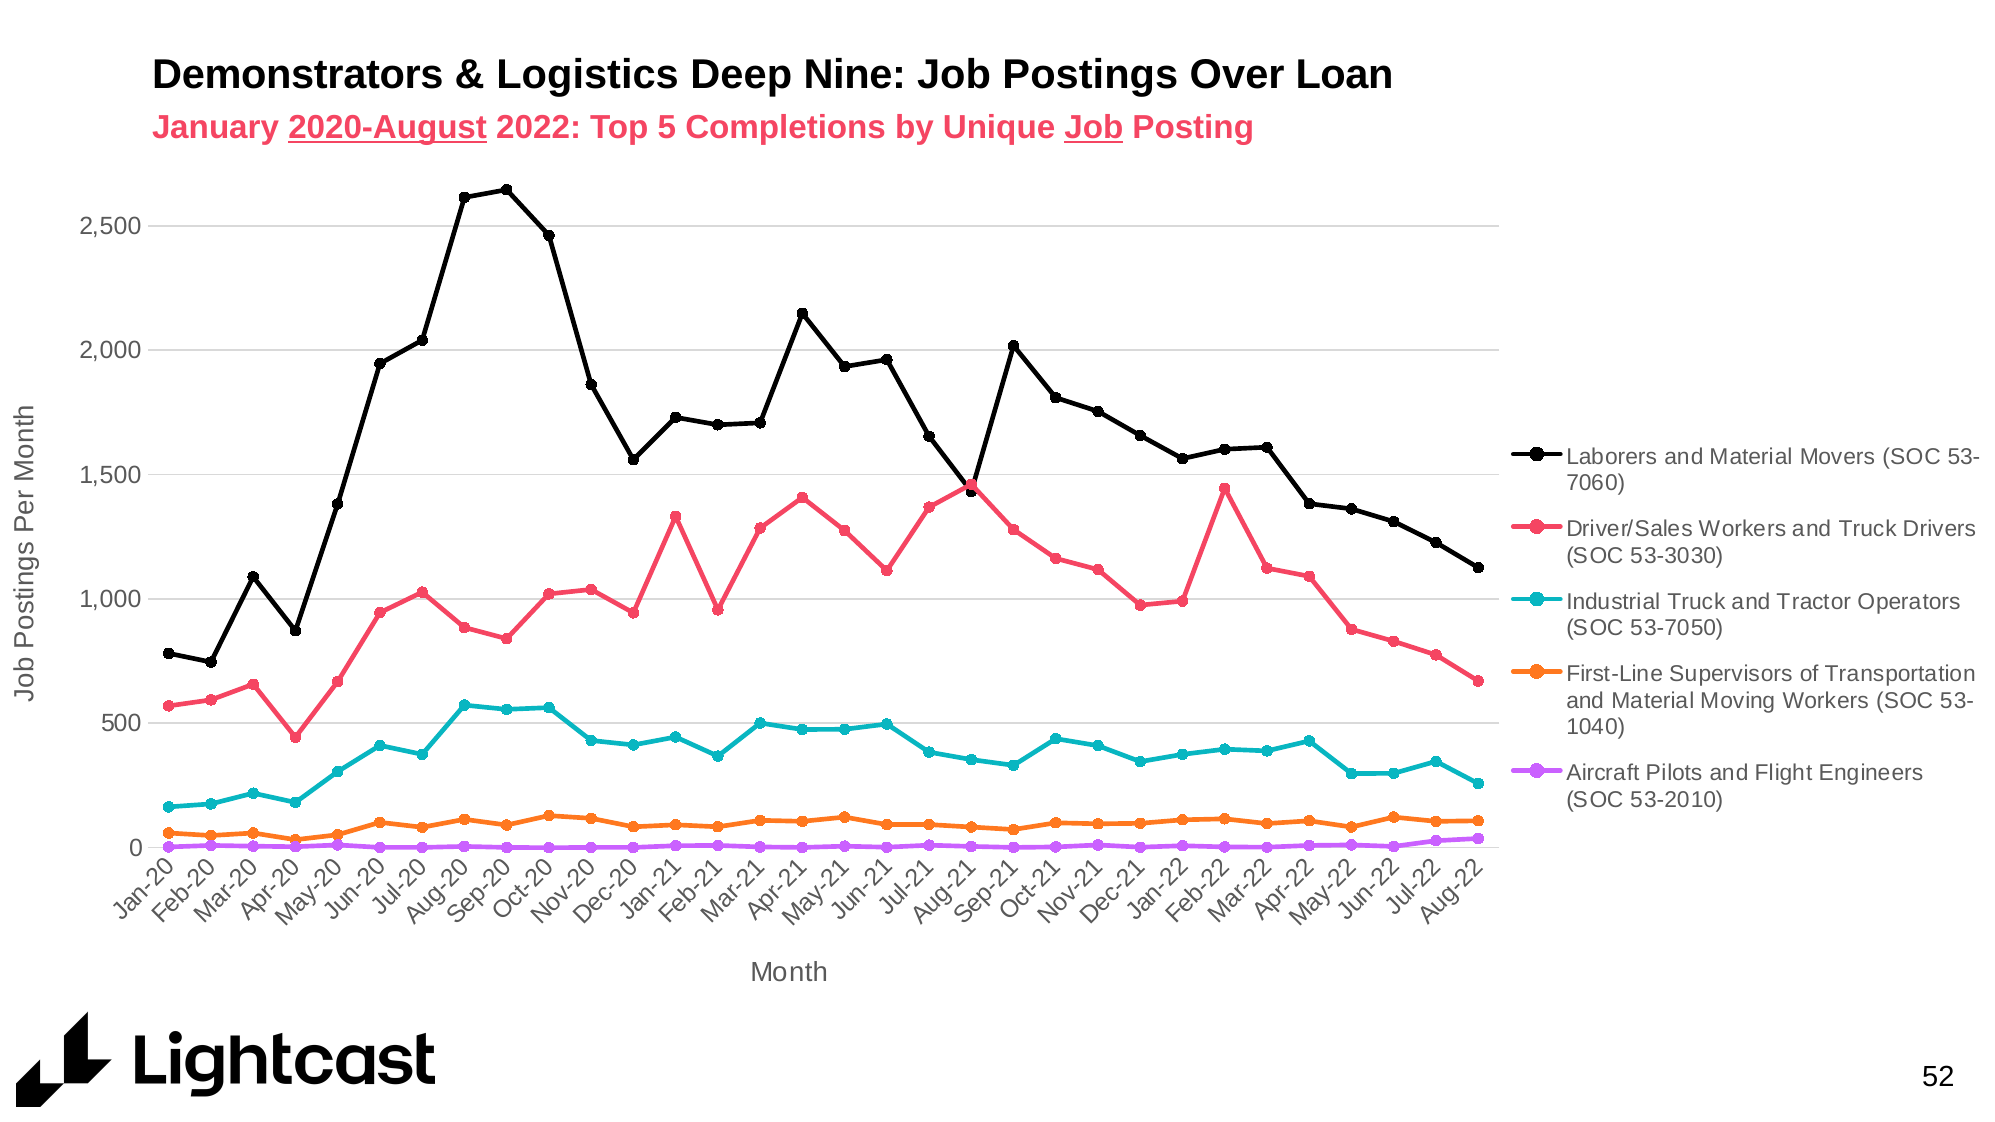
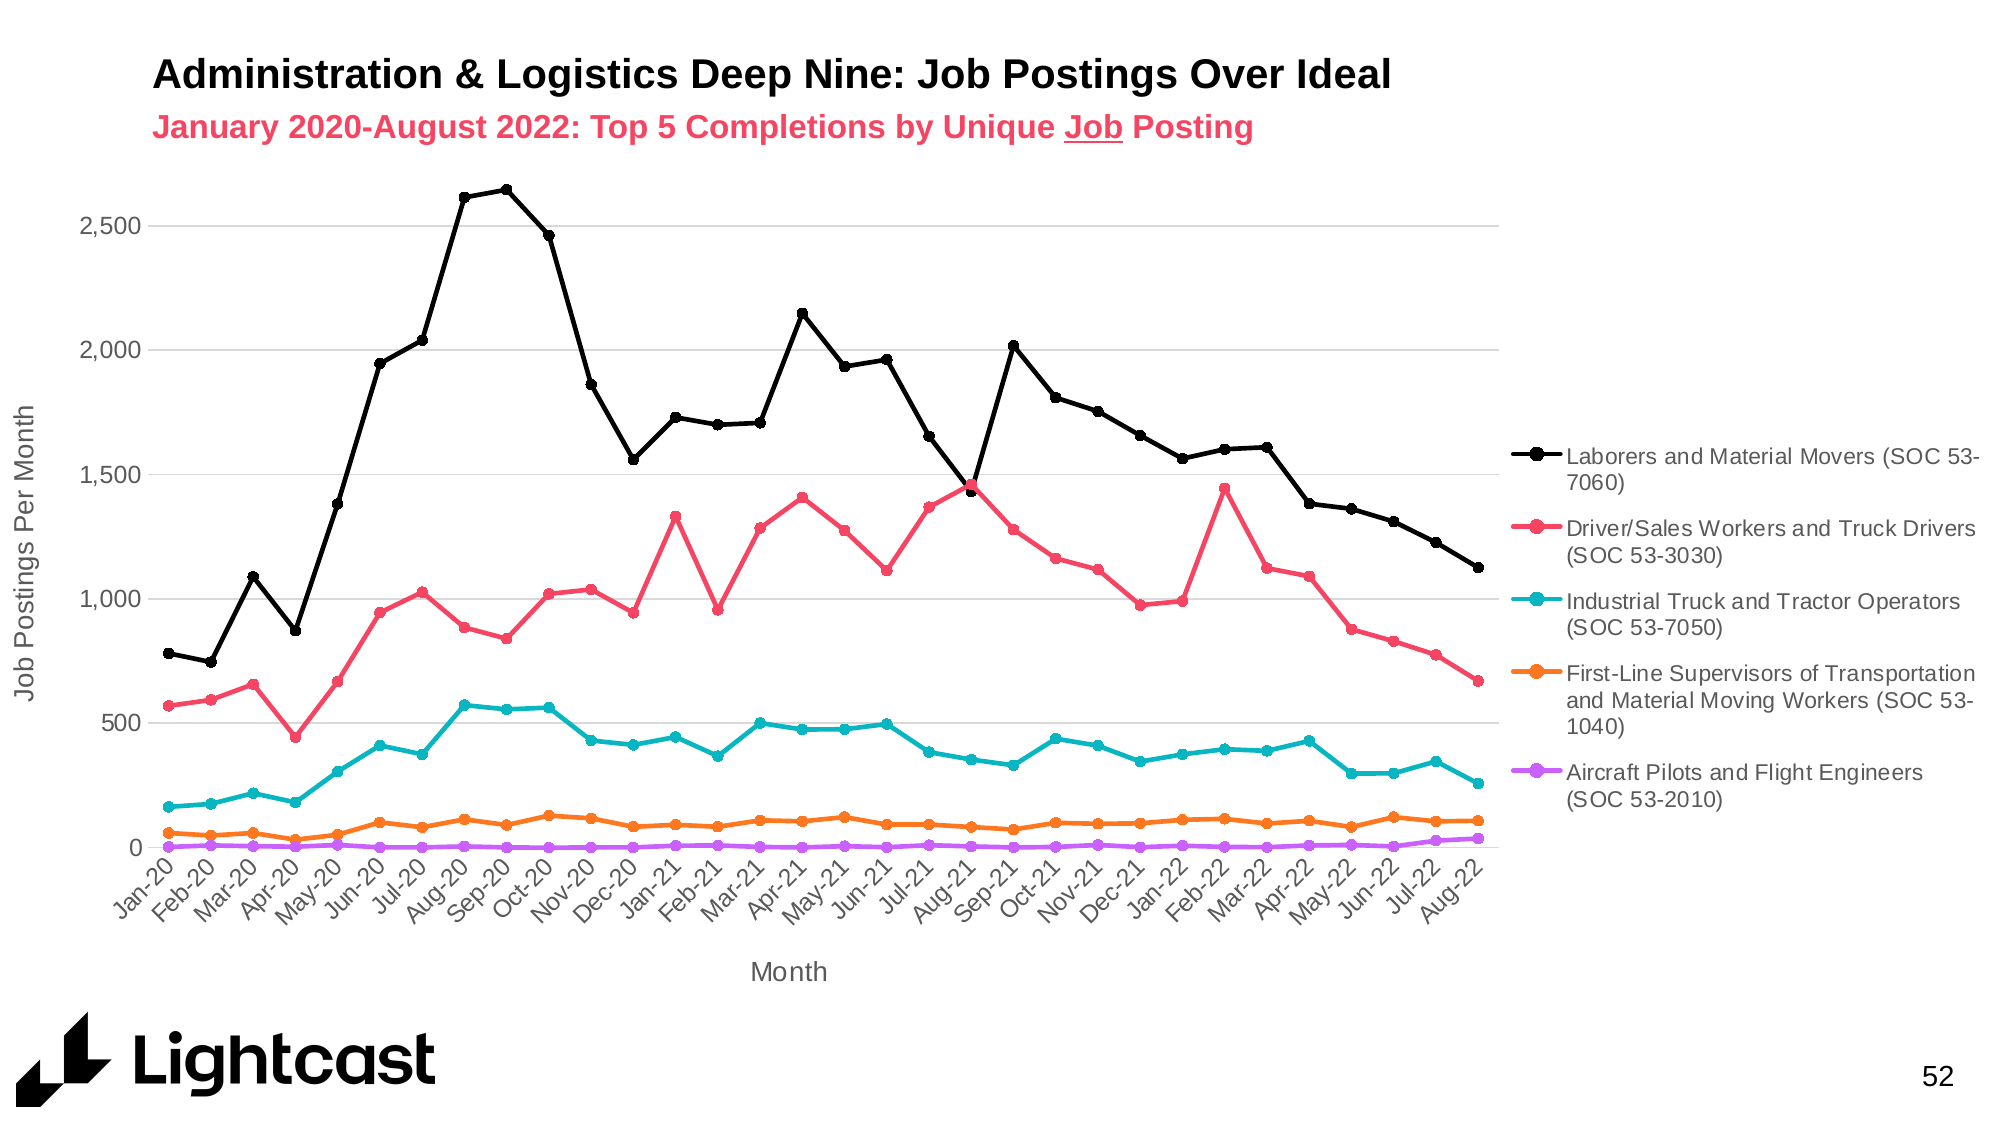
Demonstrators: Demonstrators -> Administration
Loan: Loan -> Ideal
2020-August underline: present -> none
